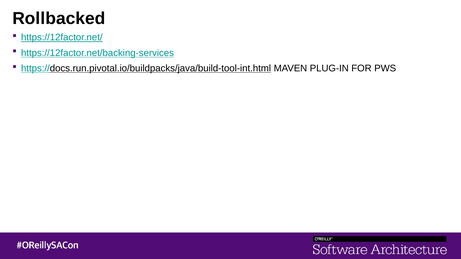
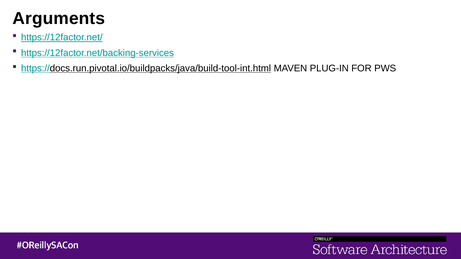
Rollbacked: Rollbacked -> Arguments
